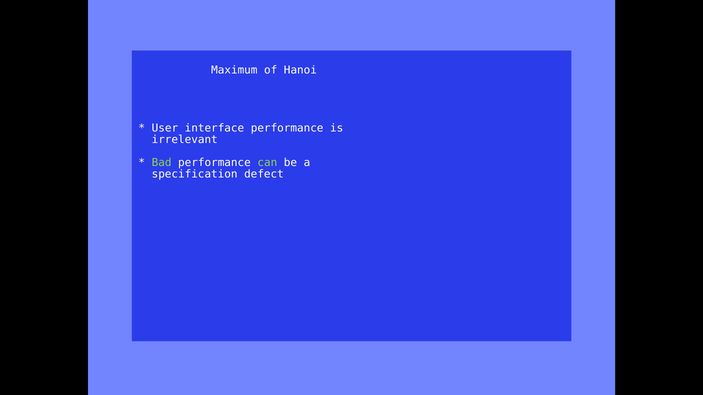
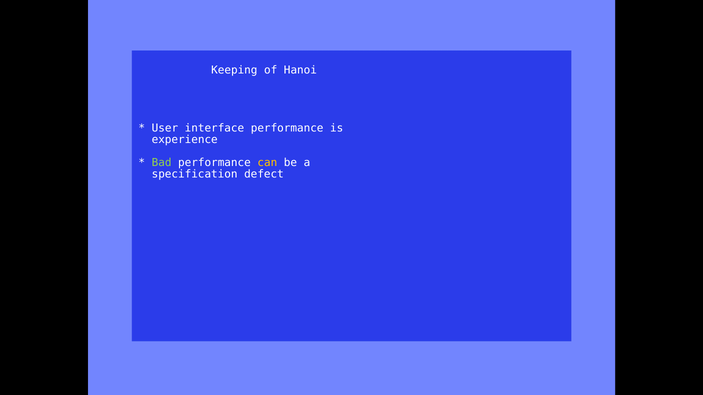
Maximum: Maximum -> Keeping
irrelevant: irrelevant -> experience
can colour: light green -> yellow
